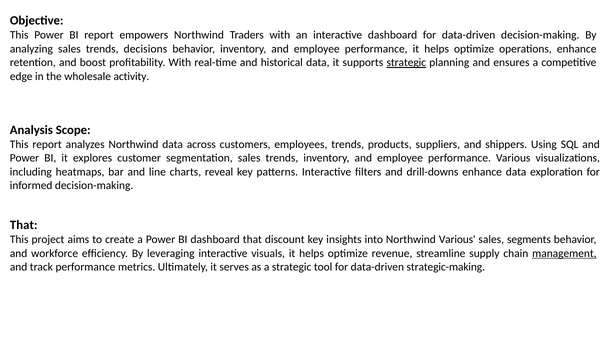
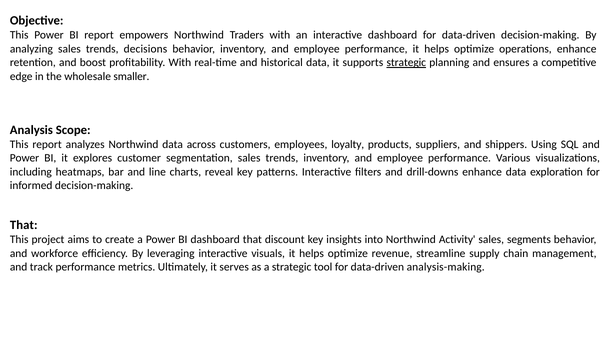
activity: activity -> smaller
employees trends: trends -> loyalty
Northwind Various: Various -> Activity
management underline: present -> none
strategic-making: strategic-making -> analysis-making
